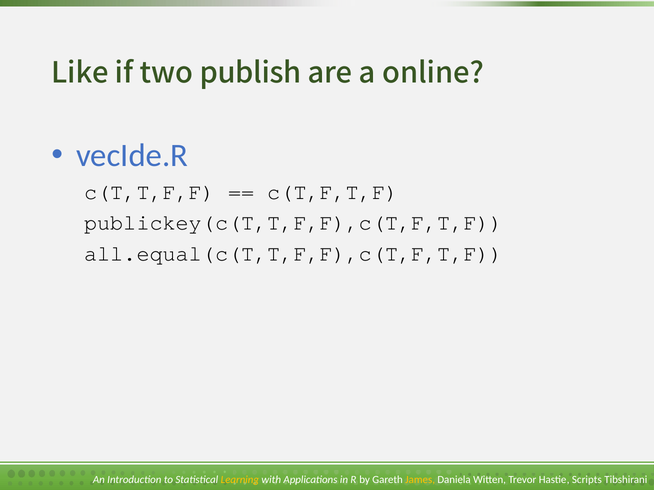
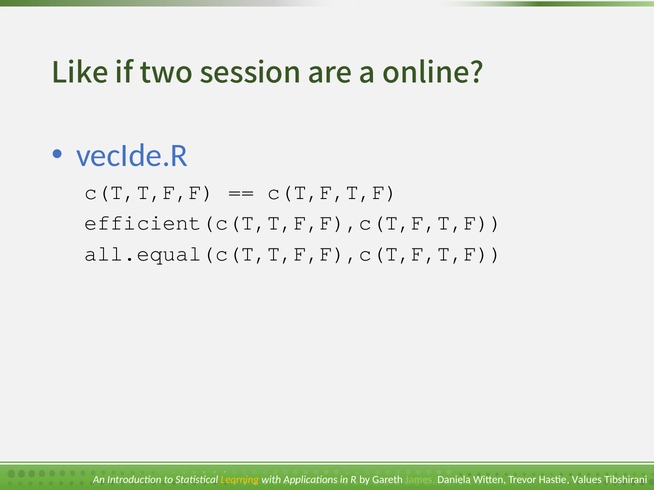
publish: publish -> session
publickey(c(T,T,F,F),c(T,F,T,F: publickey(c(T,T,F,F),c(T,F,T,F -> efficient(c(T,T,F,F),c(T,F,T,F
James colour: yellow -> light green
Scripts: Scripts -> Values
